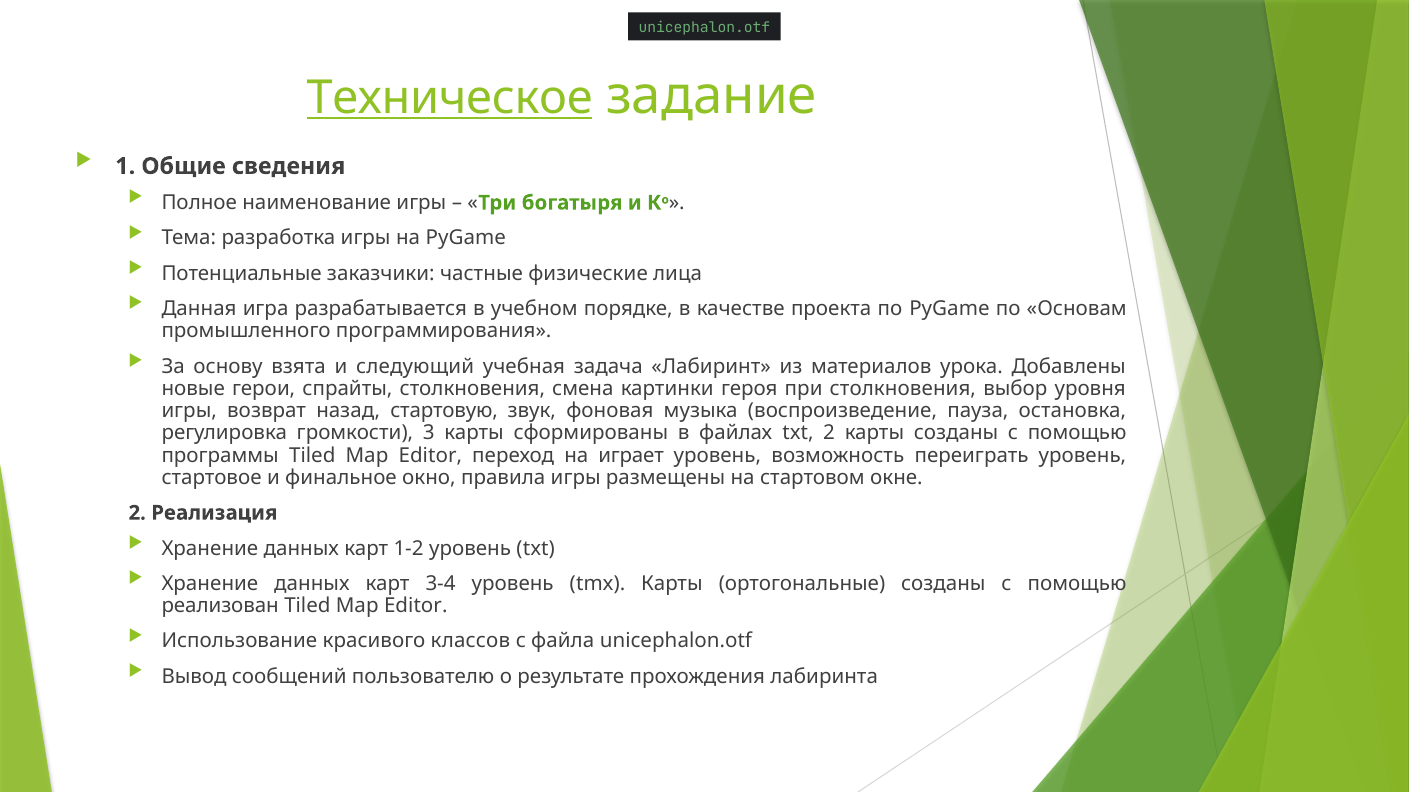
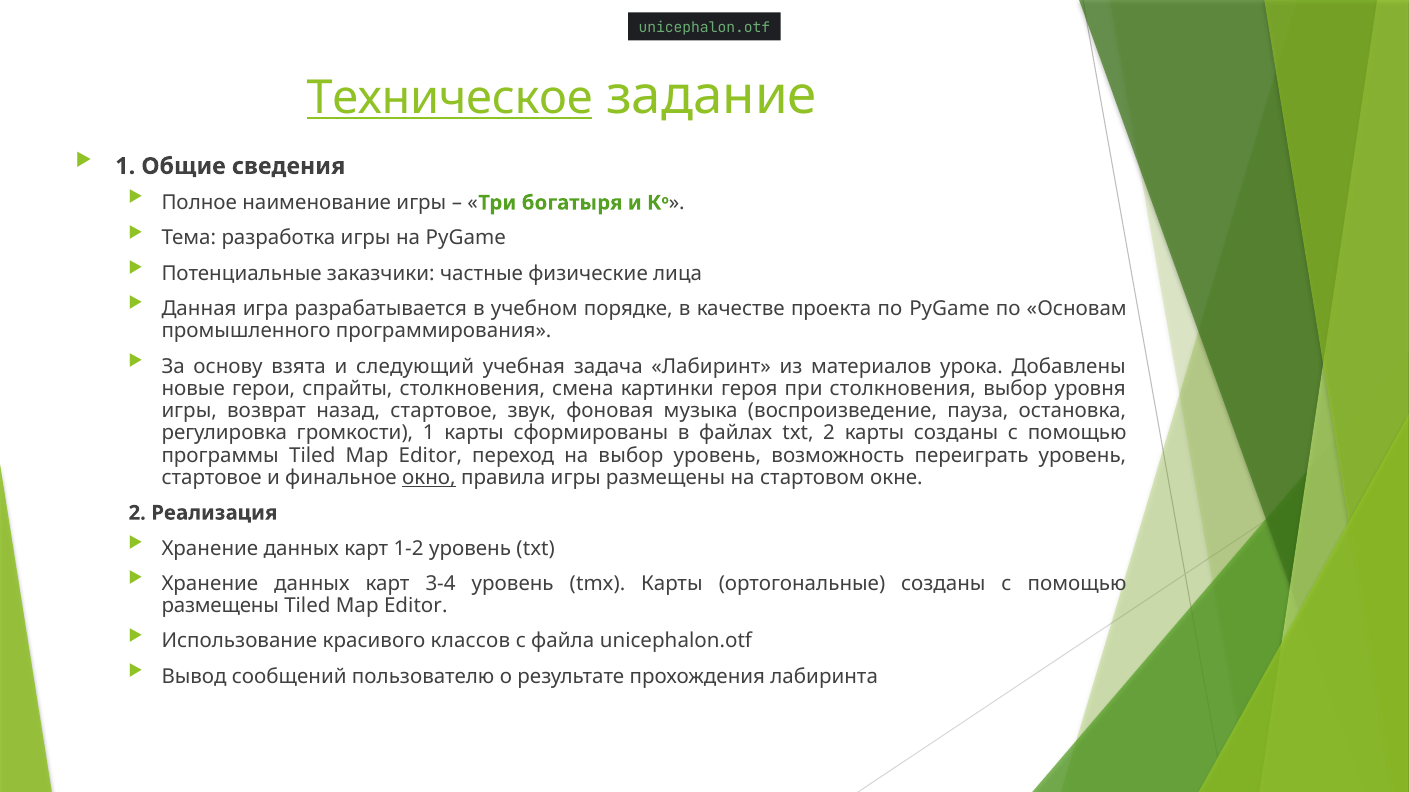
назад стартовую: стартовую -> стартовое
громкости 3: 3 -> 1
на играет: играет -> выбор
окно underline: none -> present
реализован at (220, 606): реализован -> размещены
